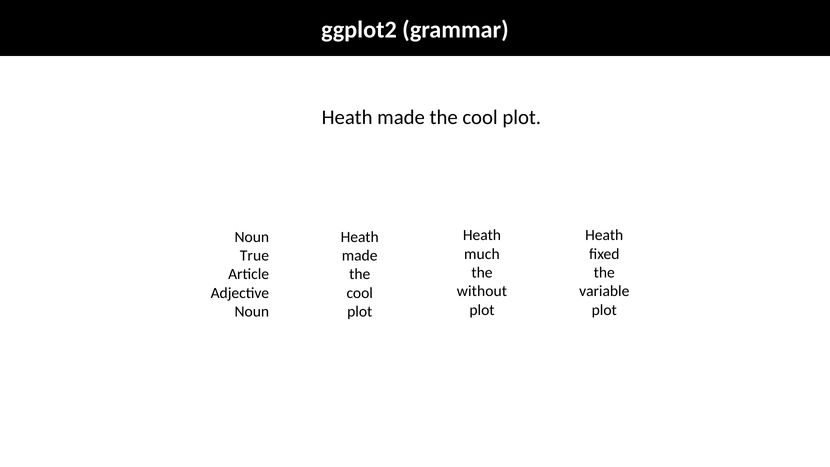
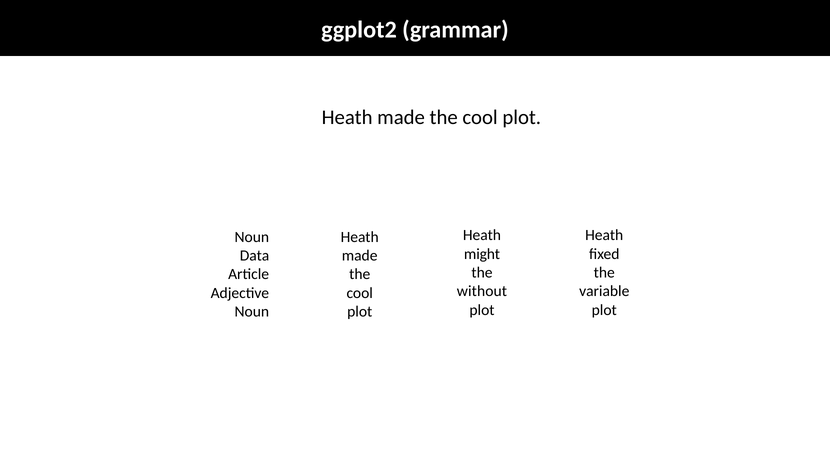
much: much -> might
True: True -> Data
